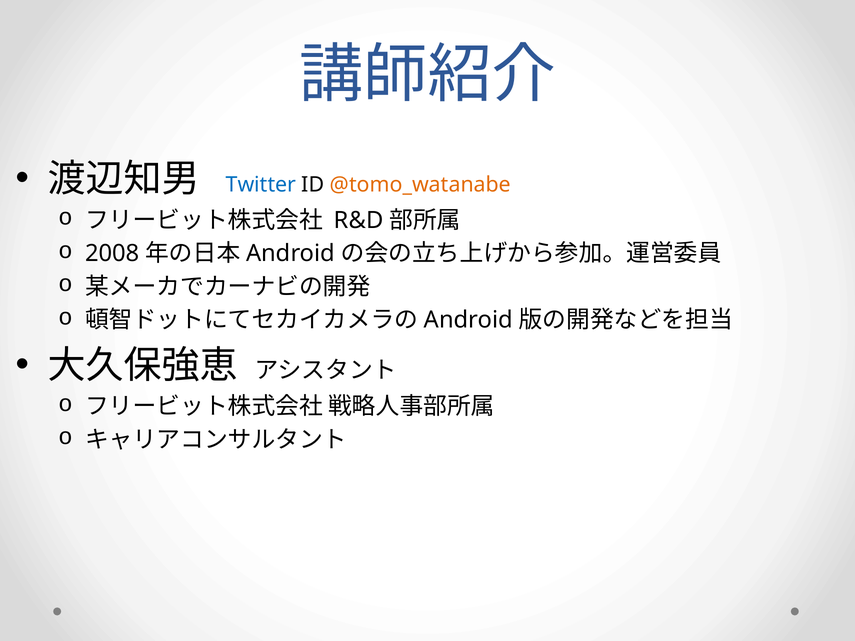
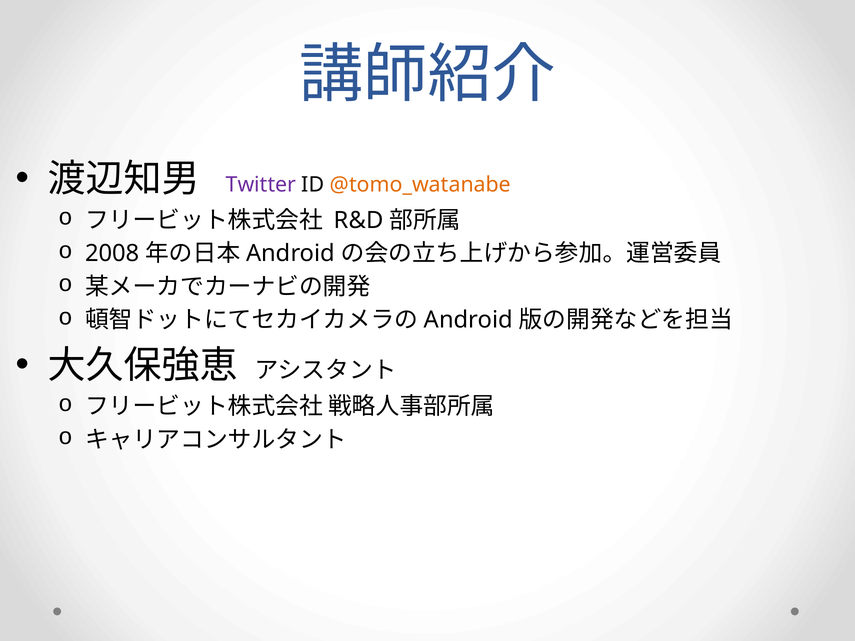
Twitter colour: blue -> purple
